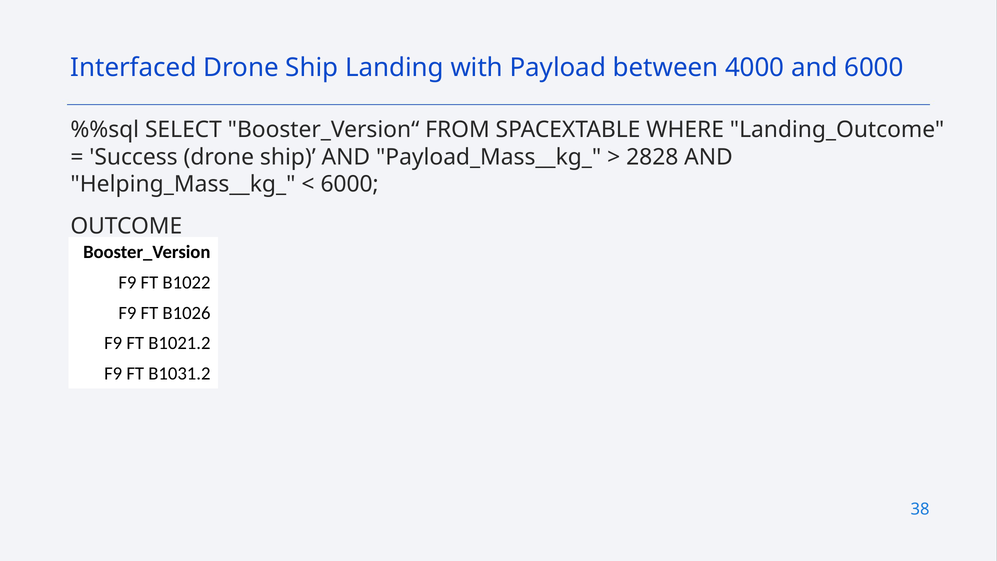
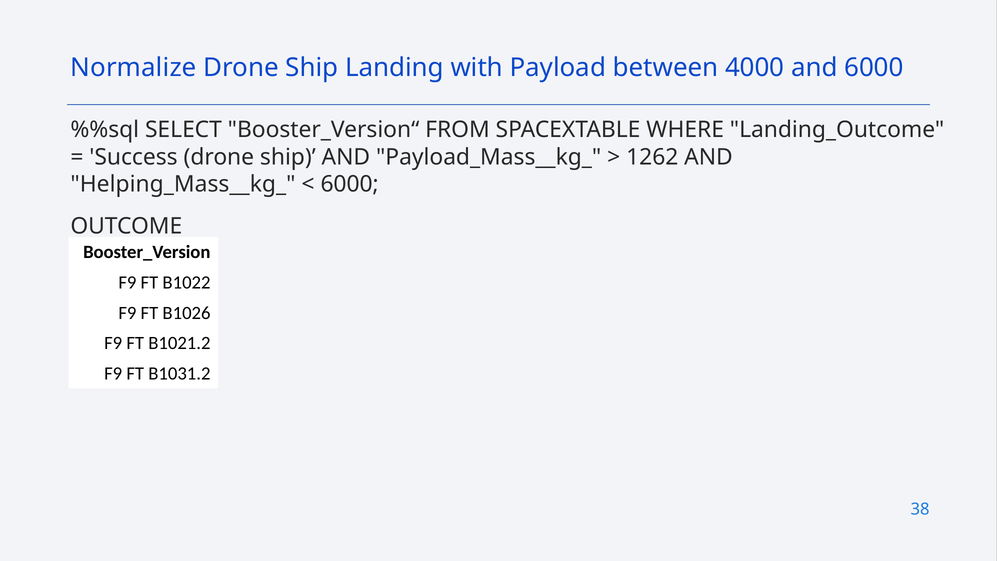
Interfaced: Interfaced -> Normalize
2828: 2828 -> 1262
